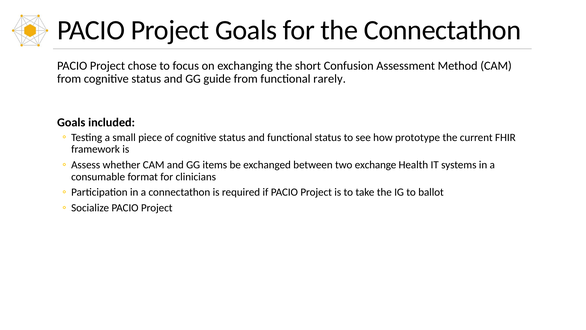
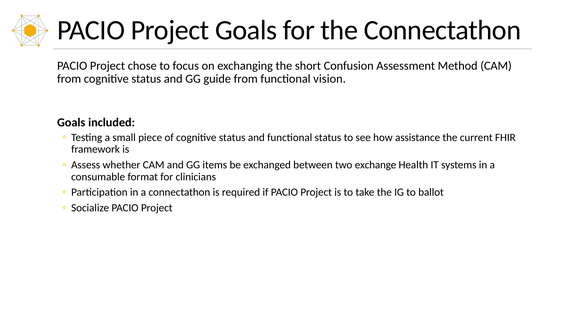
rarely: rarely -> vision
prototype: prototype -> assistance
